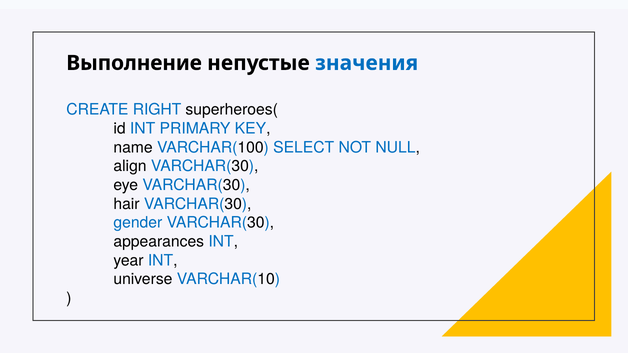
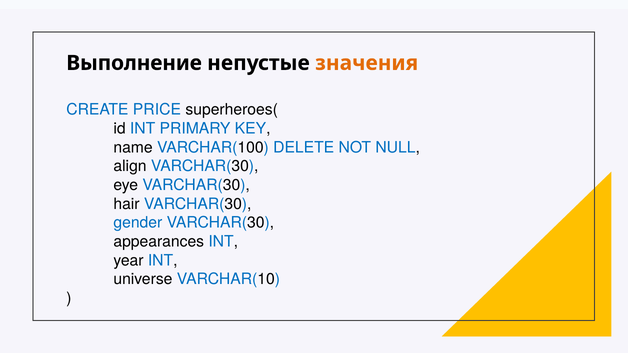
значения colour: blue -> orange
RIGHT: RIGHT -> PRICE
SELECT: SELECT -> DELETE
